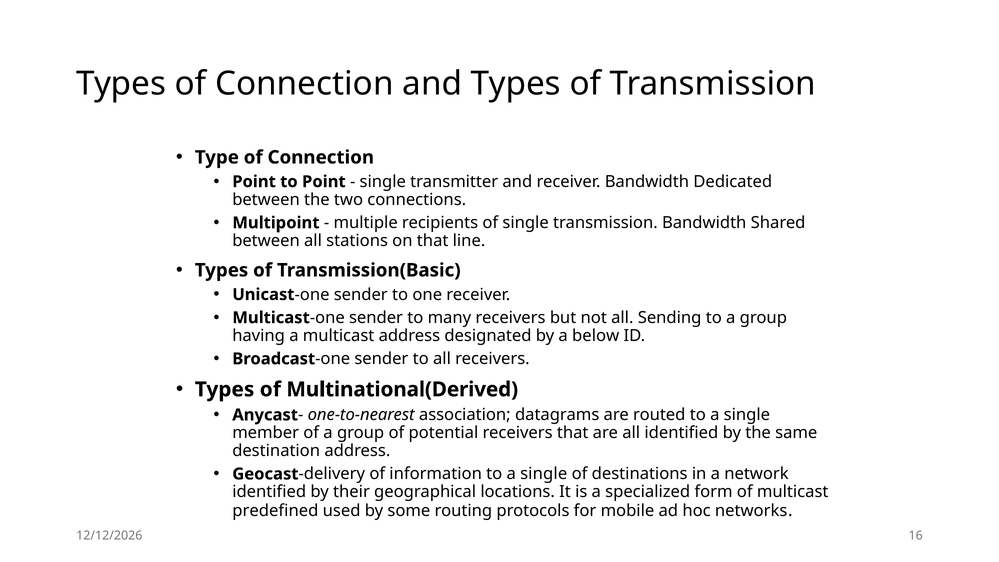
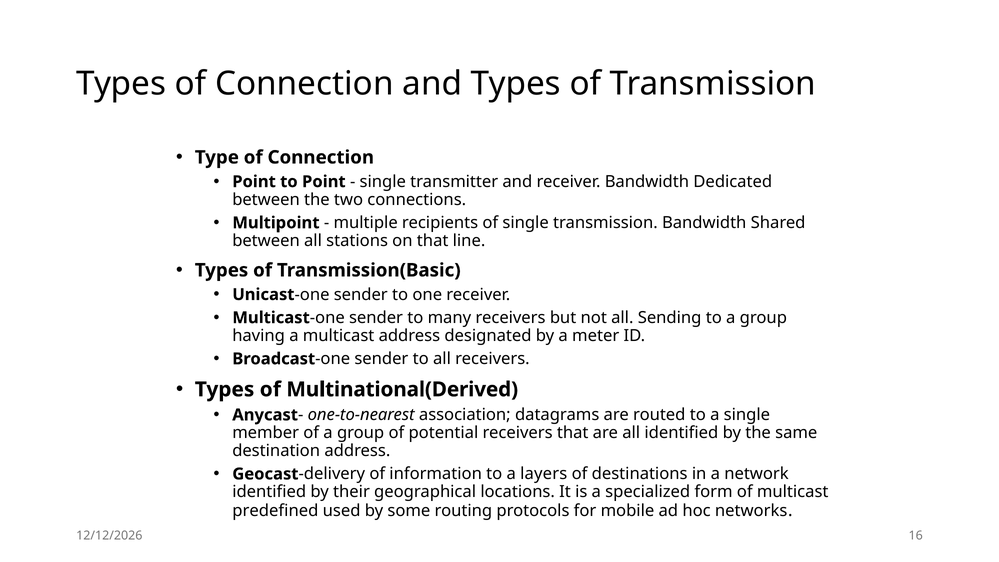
below: below -> meter
information to a single: single -> layers
